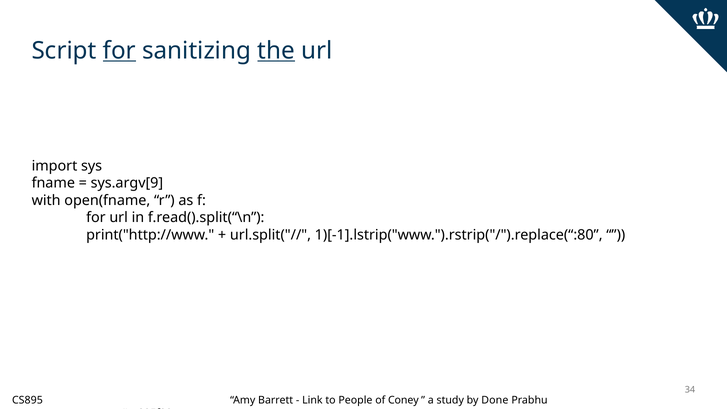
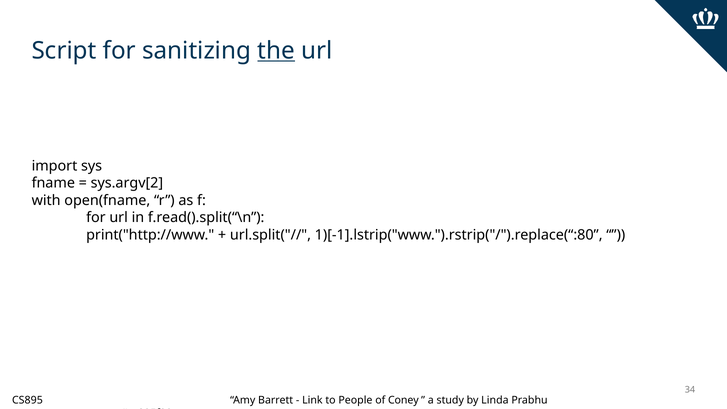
for at (119, 51) underline: present -> none
sys.argv[9: sys.argv[9 -> sys.argv[2
Done: Done -> Linda
